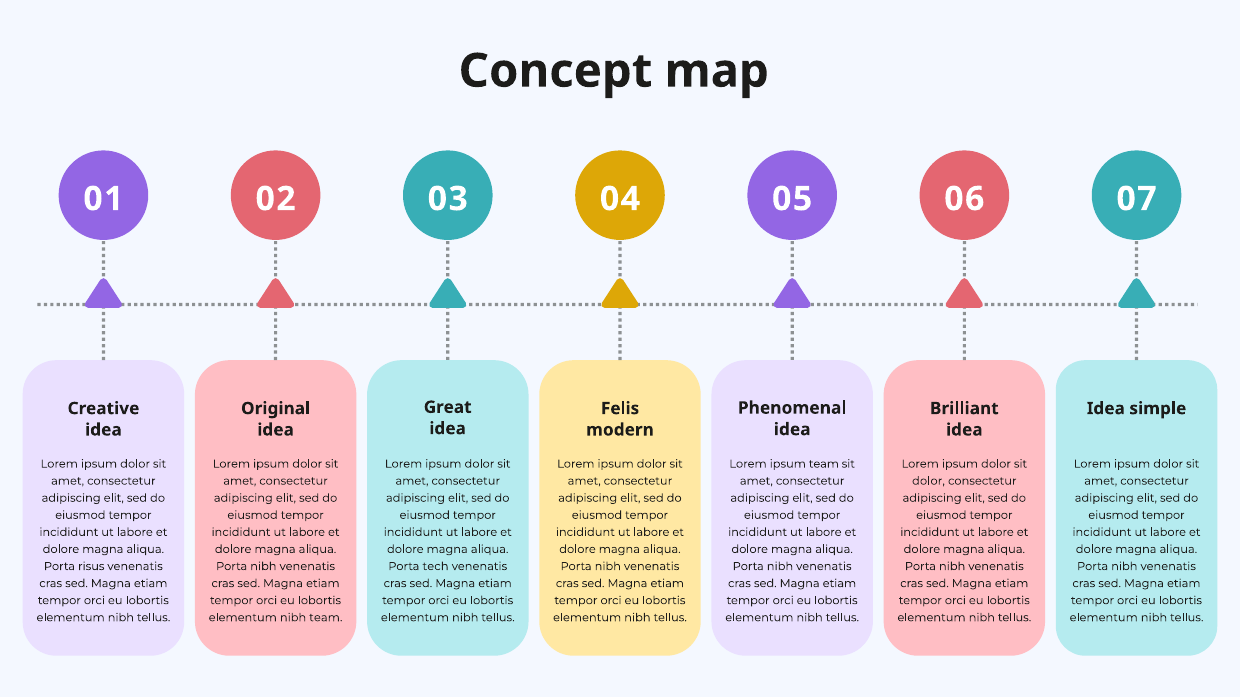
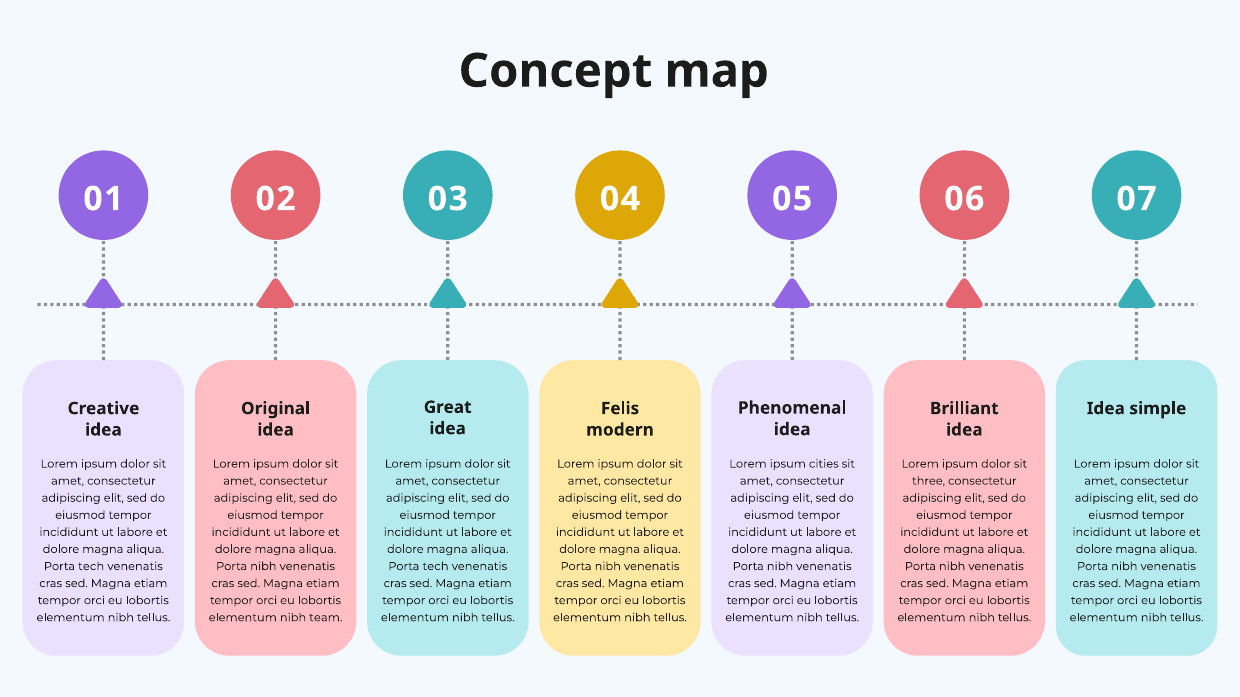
ipsum team: team -> cities
dolor at (928, 481): dolor -> three
risus at (91, 567): risus -> tech
